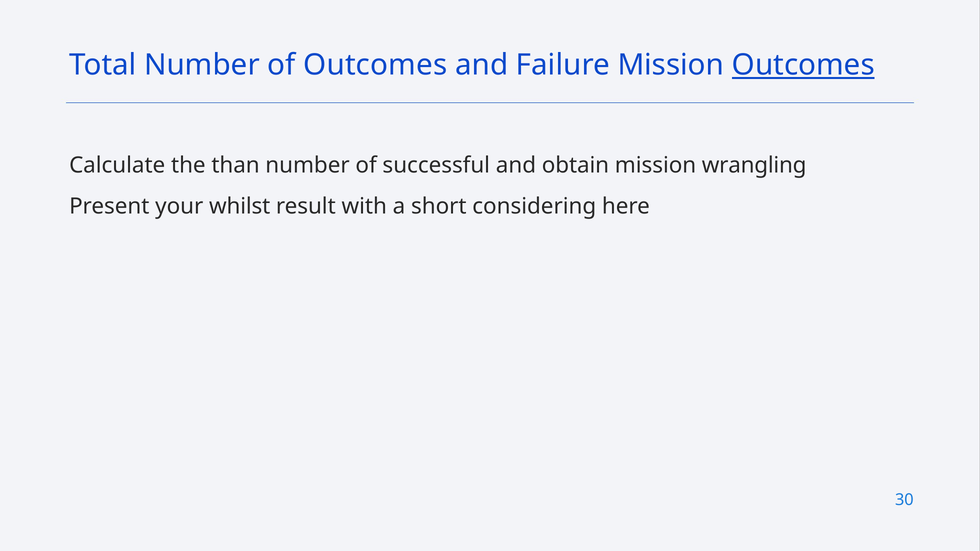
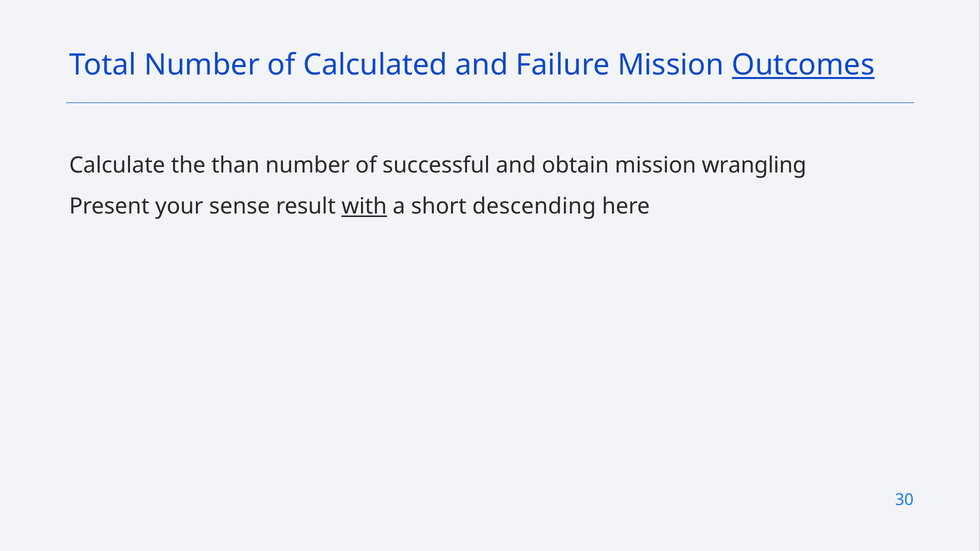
of Outcomes: Outcomes -> Calculated
whilst: whilst -> sense
with underline: none -> present
considering: considering -> descending
